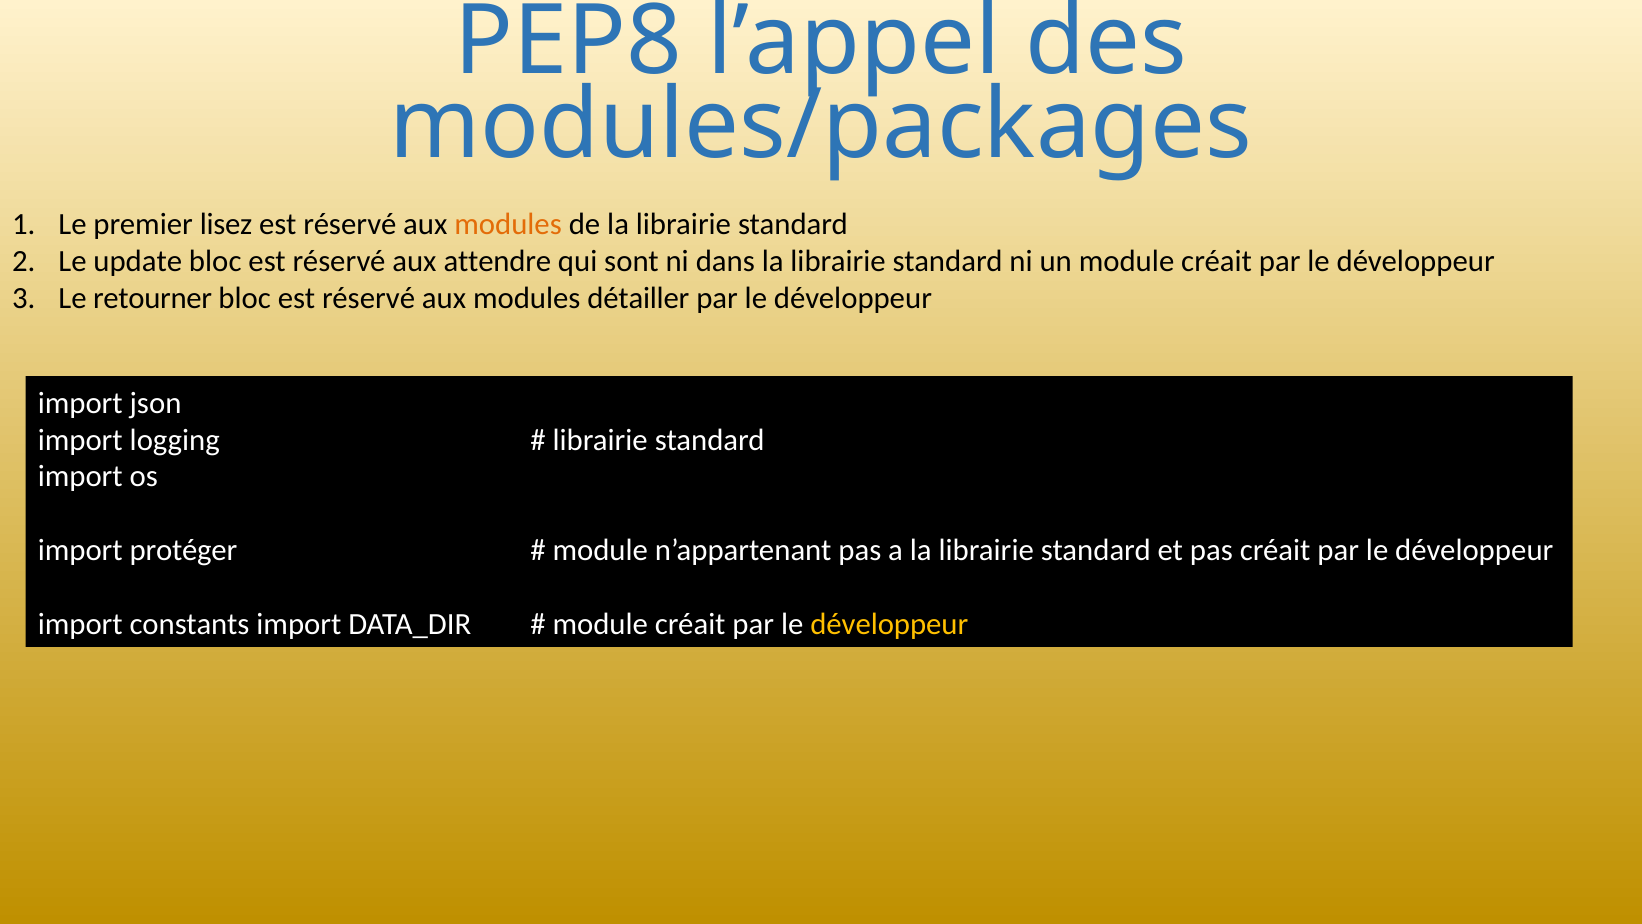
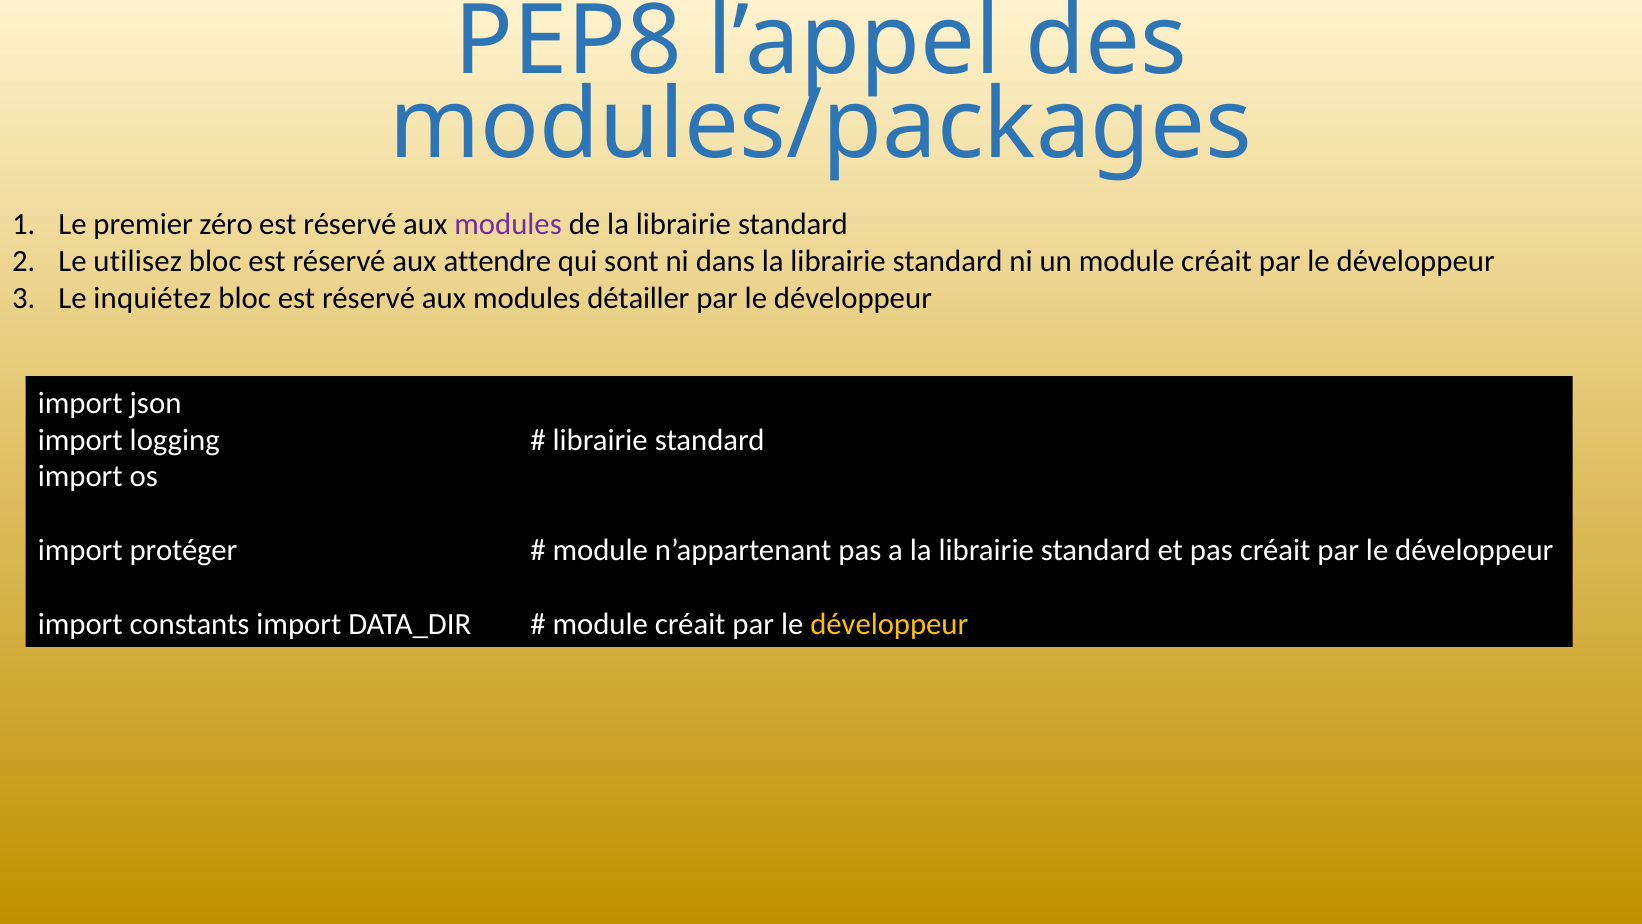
lisez: lisez -> zéro
modules at (508, 224) colour: orange -> purple
update: update -> utilisez
retourner: retourner -> inquiétez
